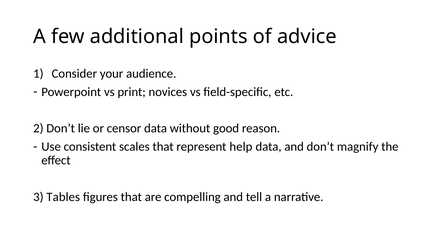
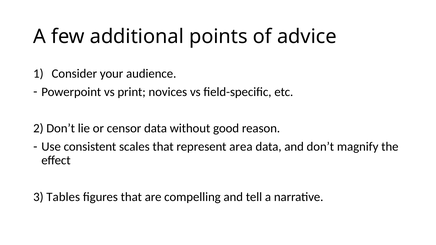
help: help -> area
